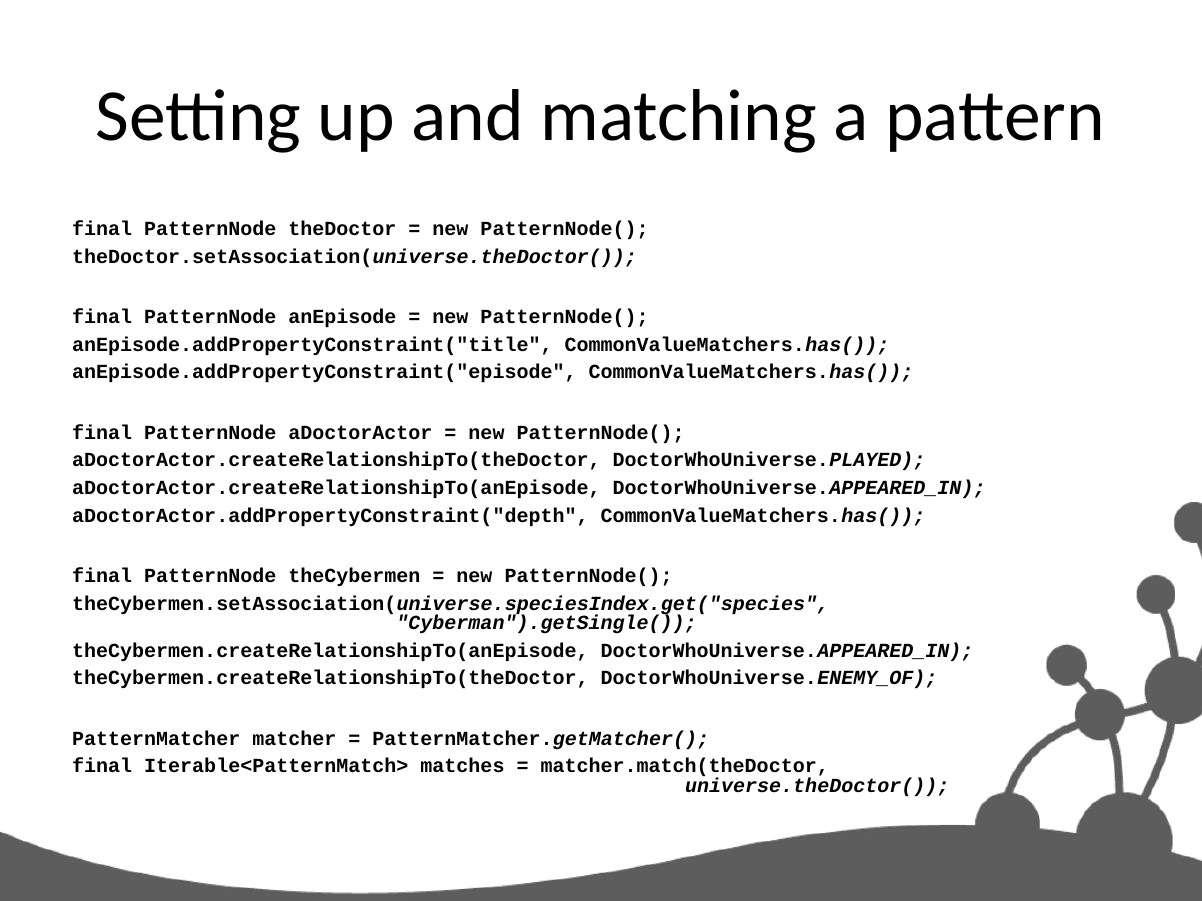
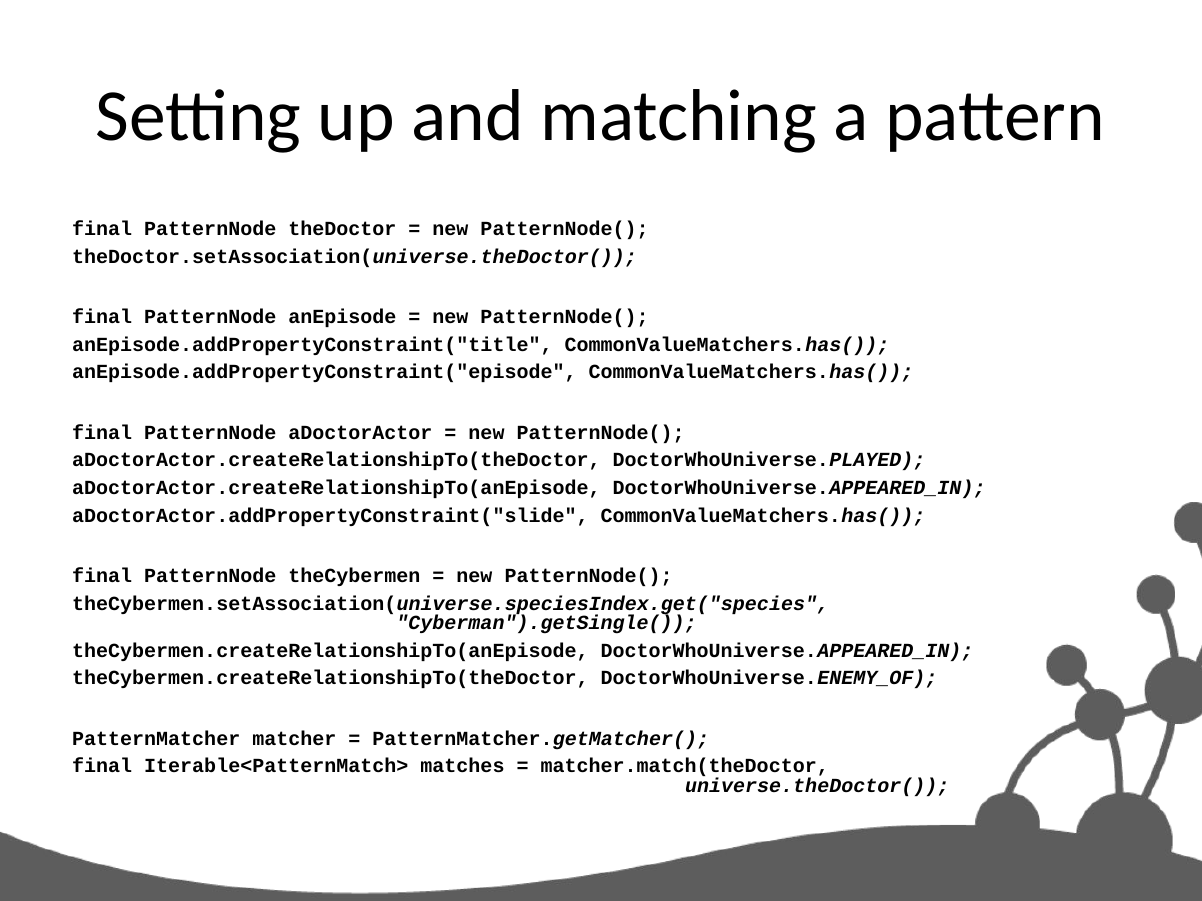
aDoctorActor.addPropertyConstraint("depth: aDoctorActor.addPropertyConstraint("depth -> aDoctorActor.addPropertyConstraint("slide
